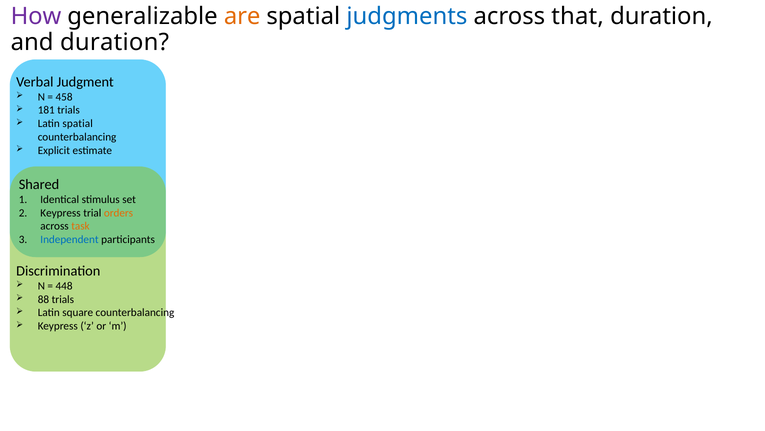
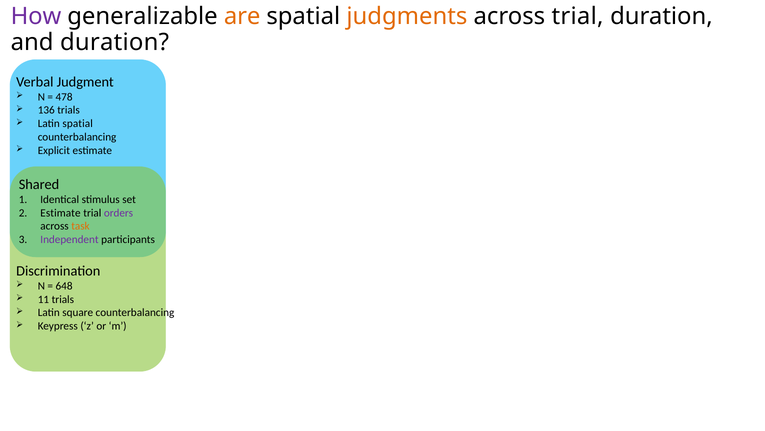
judgments colour: blue -> orange
across that: that -> trial
458: 458 -> 478
181: 181 -> 136
Keypress at (61, 212): Keypress -> Estimate
orders colour: orange -> purple
Independent colour: blue -> purple
448: 448 -> 648
88: 88 -> 11
